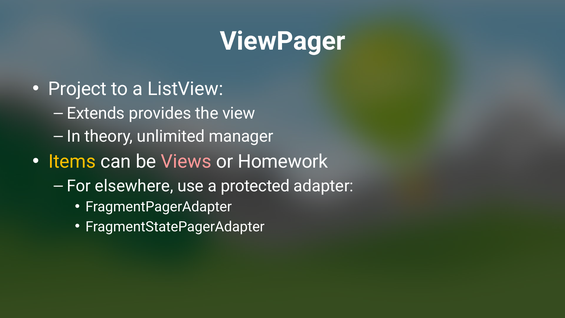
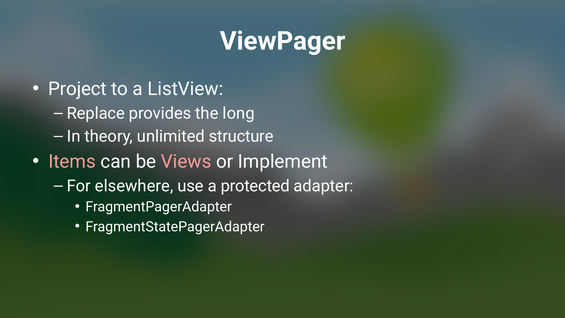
Extends: Extends -> Replace
view: view -> long
manager: manager -> structure
Items colour: yellow -> pink
Homework: Homework -> Implement
